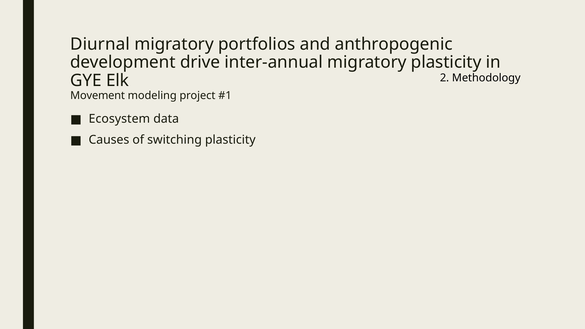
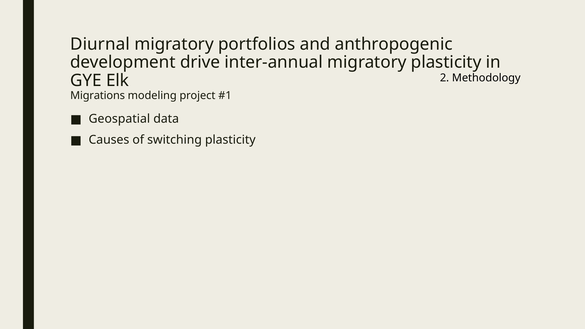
Movement: Movement -> Migrations
Ecosystem: Ecosystem -> Geospatial
